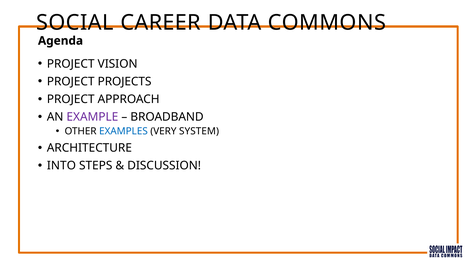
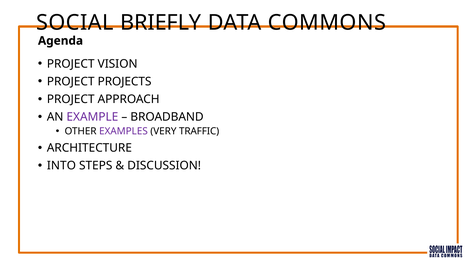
CAREER: CAREER -> BRIEFLY
EXAMPLES colour: blue -> purple
SYSTEM: SYSTEM -> TRAFFIC
